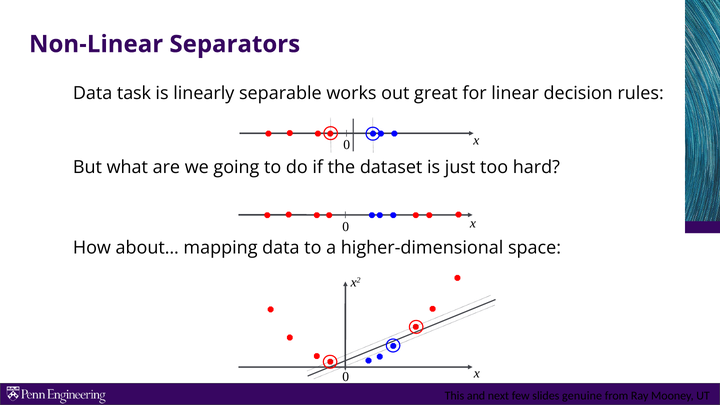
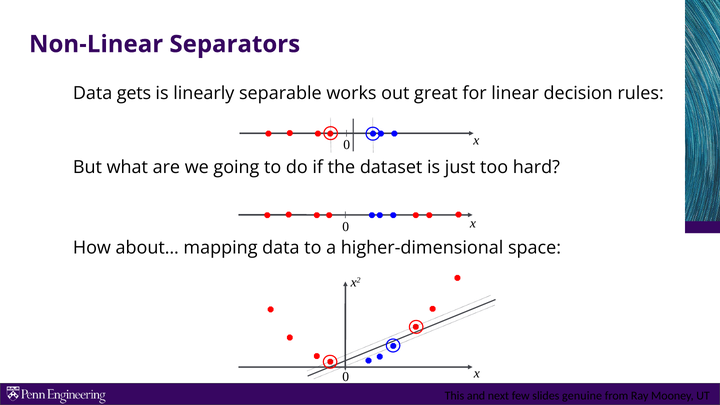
task: task -> gets
